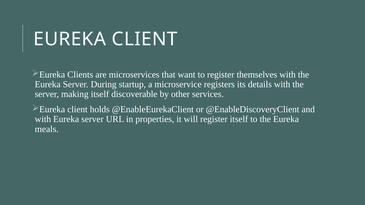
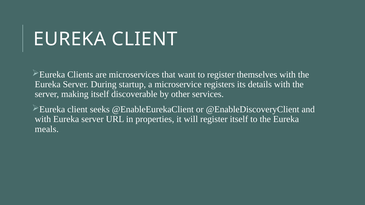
holds: holds -> seeks
